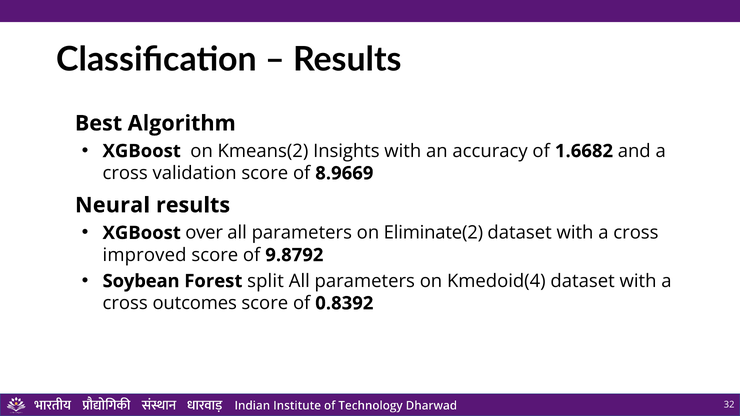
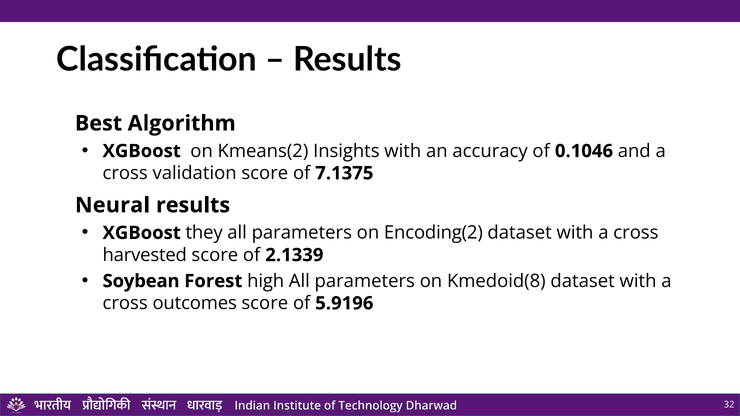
1.6682: 1.6682 -> 0.1046
8.9669: 8.9669 -> 7.1375
over: over -> they
Eliminate(2: Eliminate(2 -> Encoding(2
improved: improved -> harvested
9.8792: 9.8792 -> 2.1339
split: split -> high
Kmedoid(4: Kmedoid(4 -> Kmedoid(8
0.8392: 0.8392 -> 5.9196
